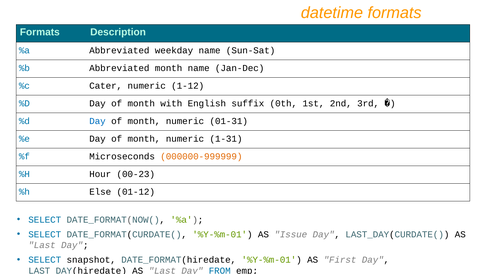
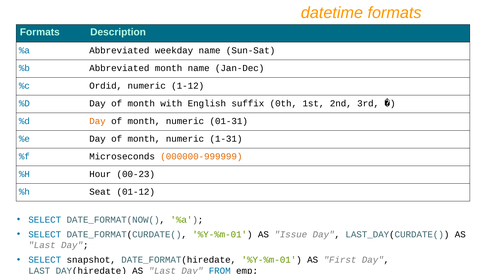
Cater: Cater -> Ordid
Day at (98, 121) colour: blue -> orange
Else: Else -> Seat
